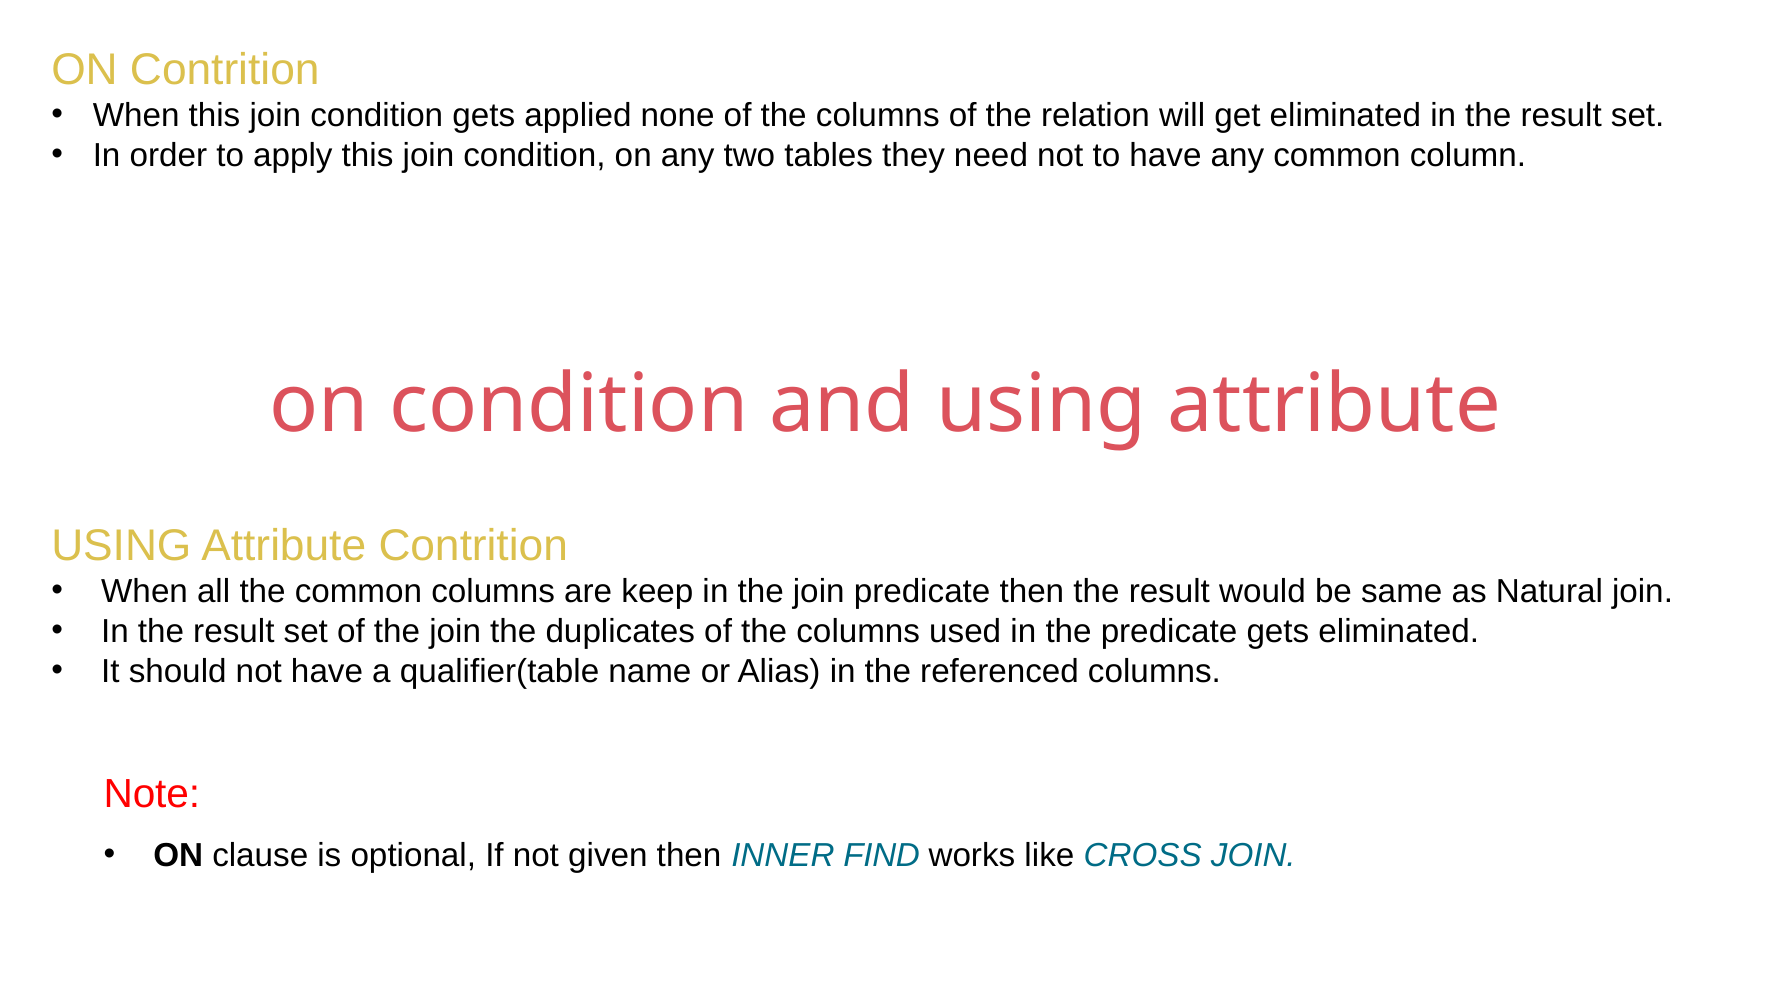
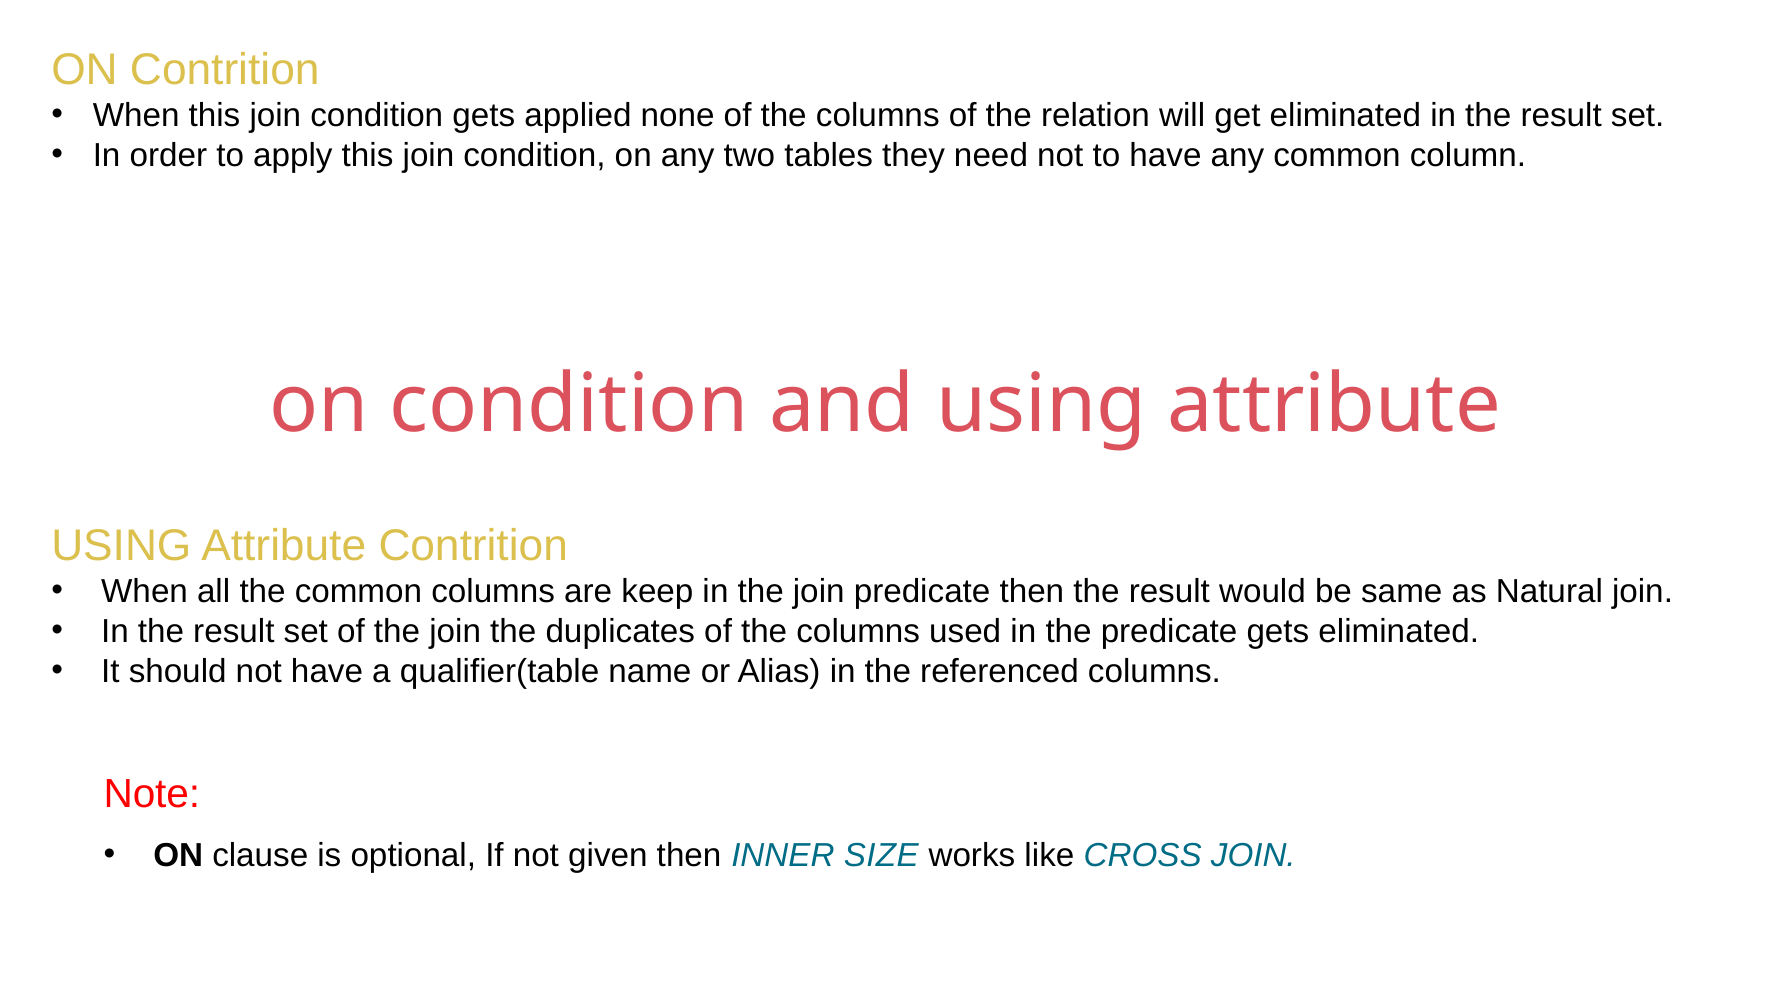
FIND: FIND -> SIZE
